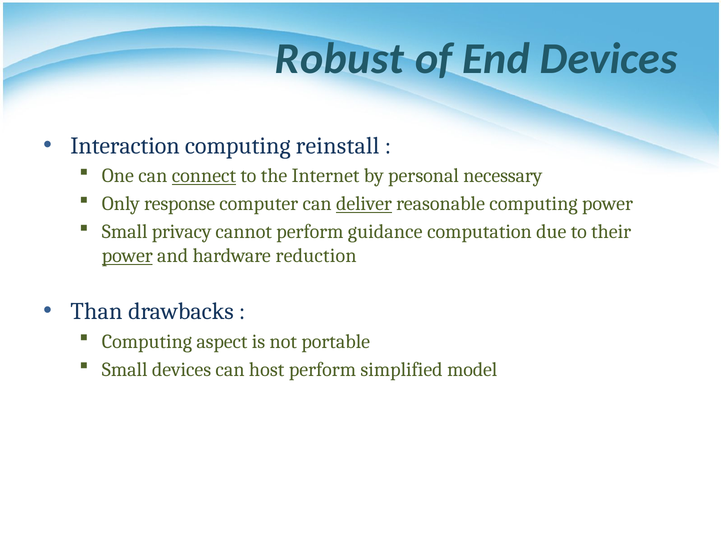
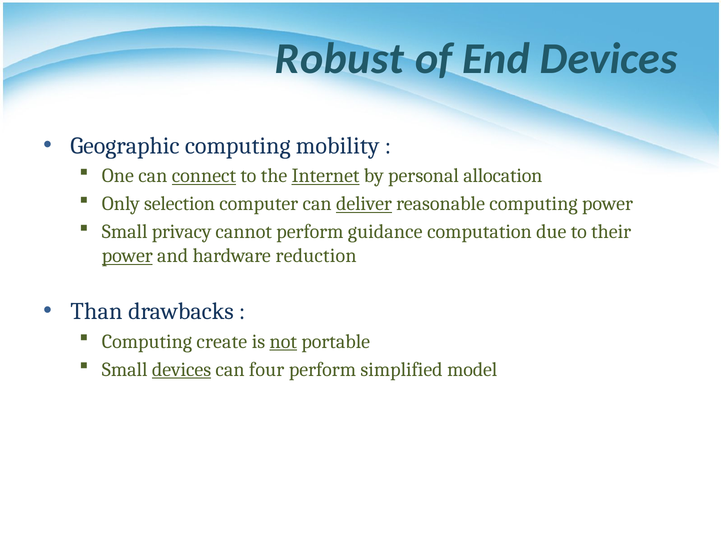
Interaction: Interaction -> Geographic
reinstall: reinstall -> mobility
Internet underline: none -> present
necessary: necessary -> allocation
response: response -> selection
aspect: aspect -> create
not underline: none -> present
devices at (182, 370) underline: none -> present
host: host -> four
